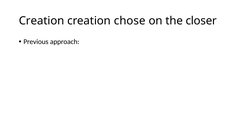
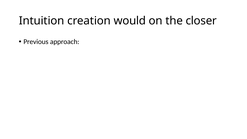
Creation at (42, 21): Creation -> Intuition
chose: chose -> would
